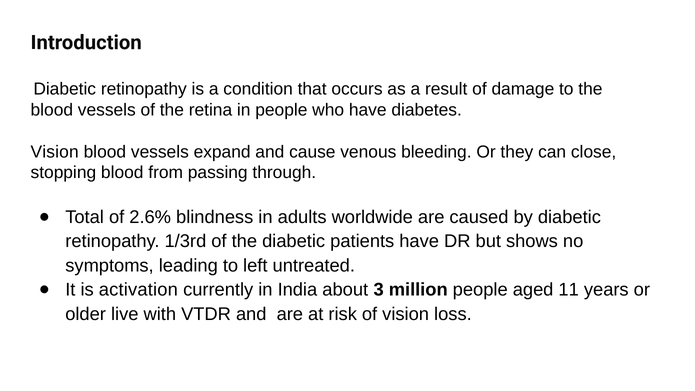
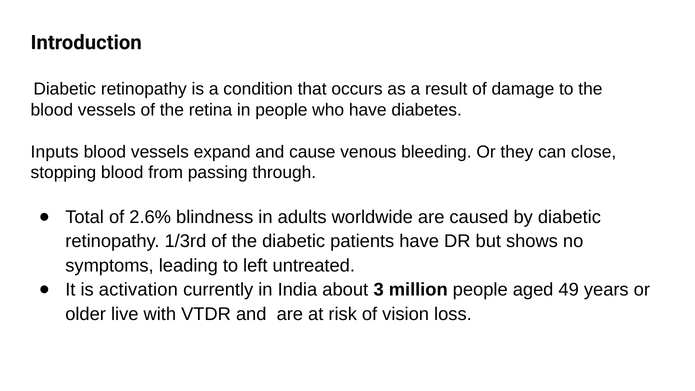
Vision at (55, 152): Vision -> Inputs
11: 11 -> 49
